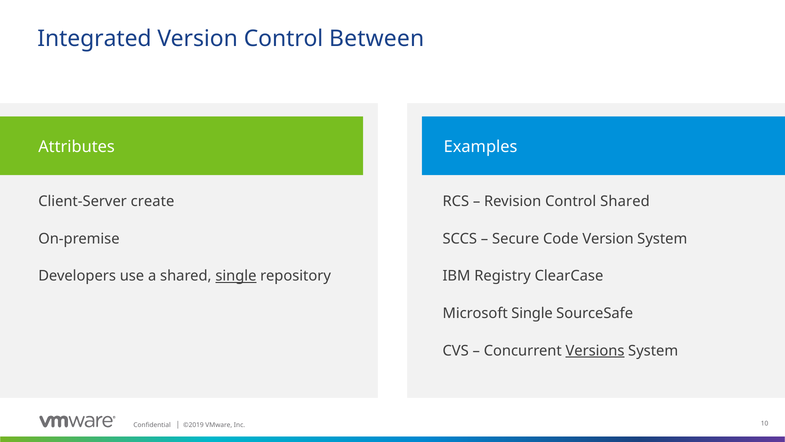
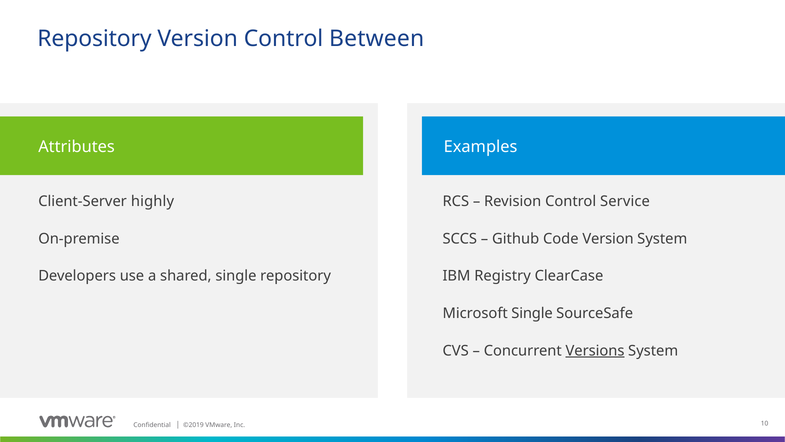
Integrated at (94, 39): Integrated -> Repository
create: create -> highly
Control Shared: Shared -> Service
Secure: Secure -> Github
single at (236, 276) underline: present -> none
